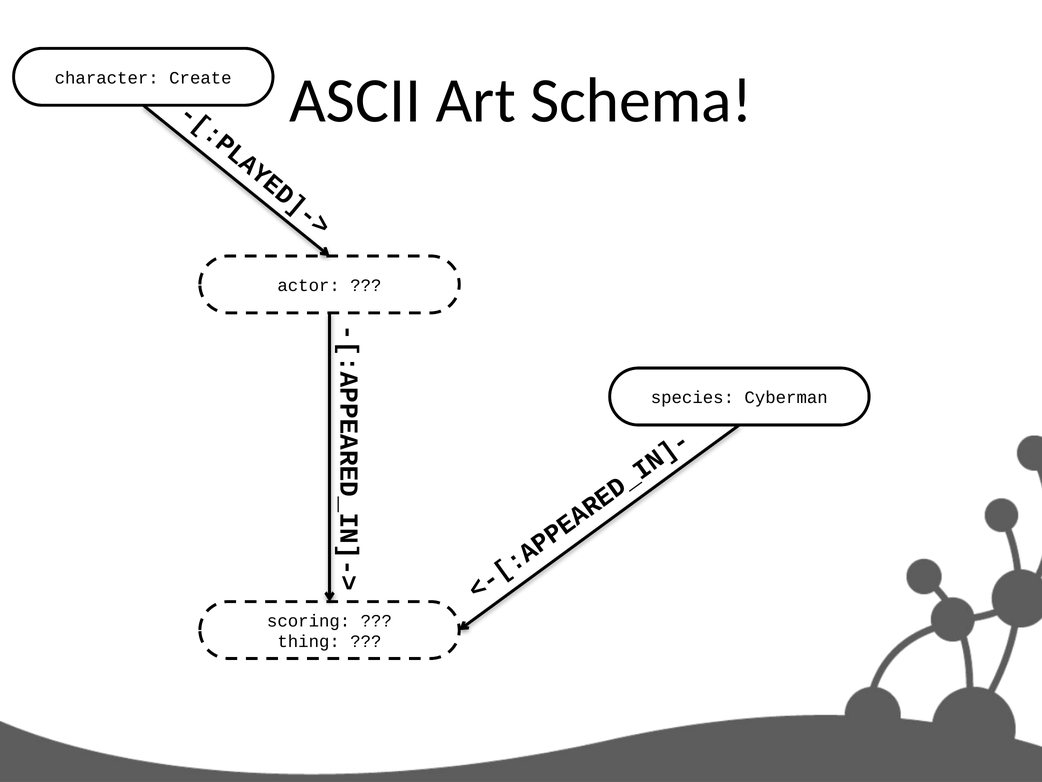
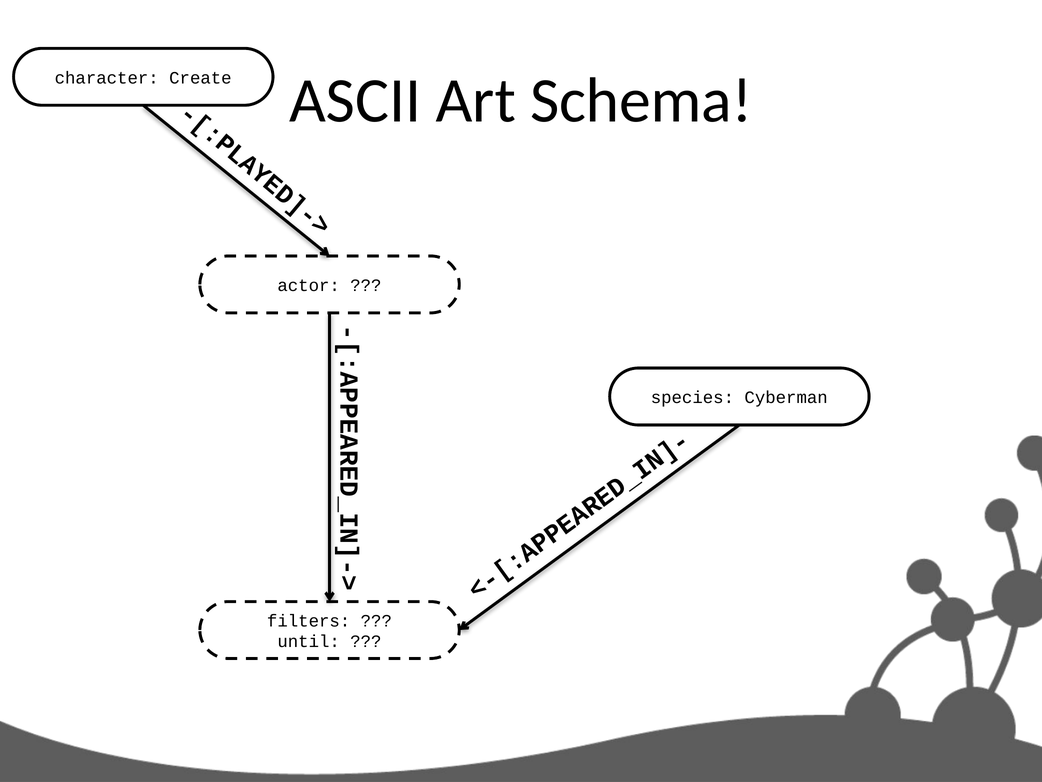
scoring: scoring -> filters
thing: thing -> until
